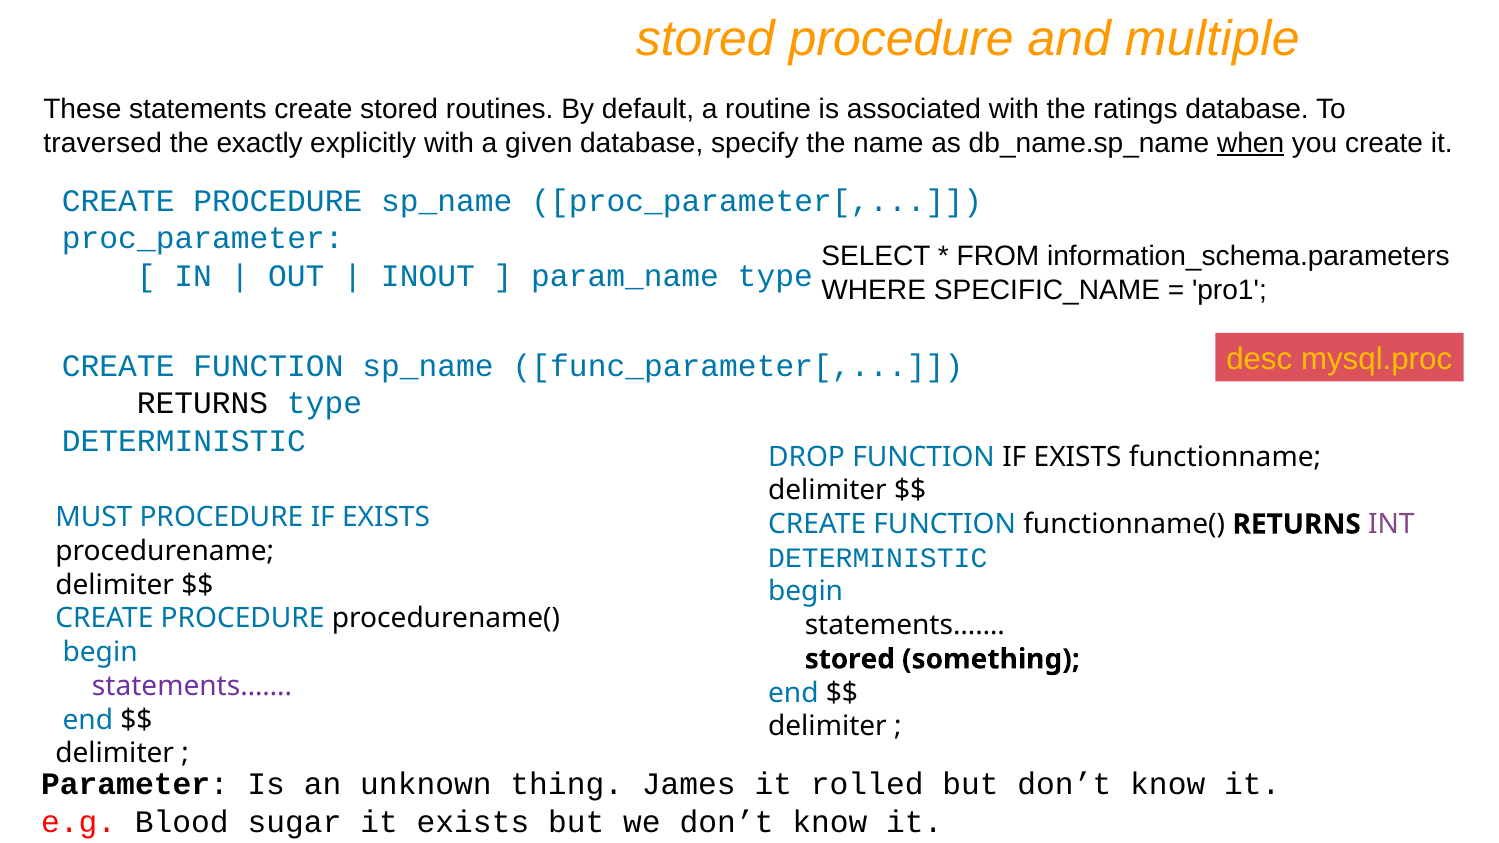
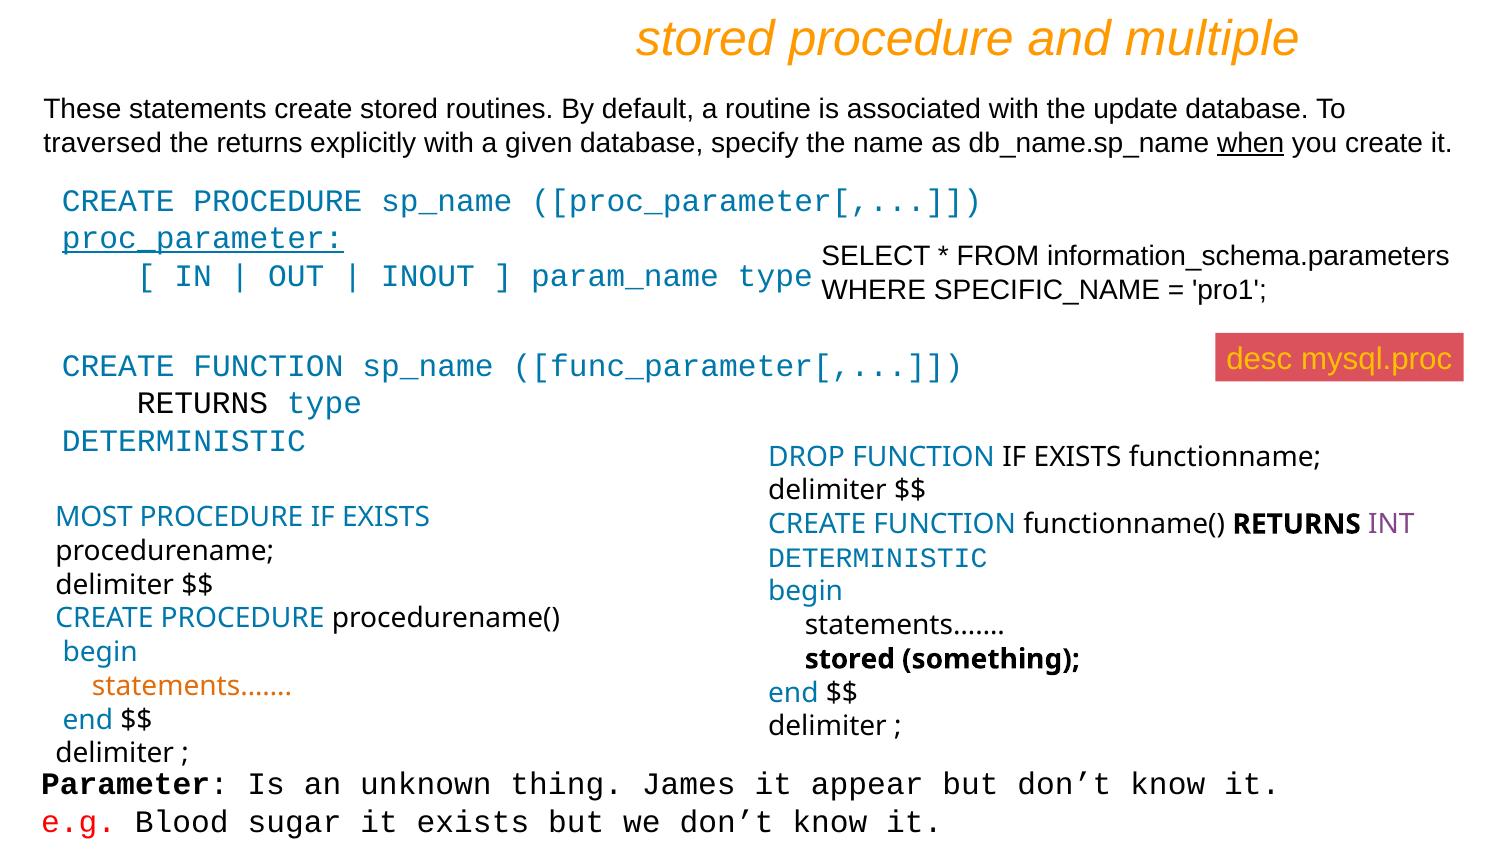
ratings: ratings -> update
the exactly: exactly -> returns
proc_parameter underline: none -> present
MUST: MUST -> MOST
statements…… at (192, 686) colour: purple -> orange
rolled: rolled -> appear
